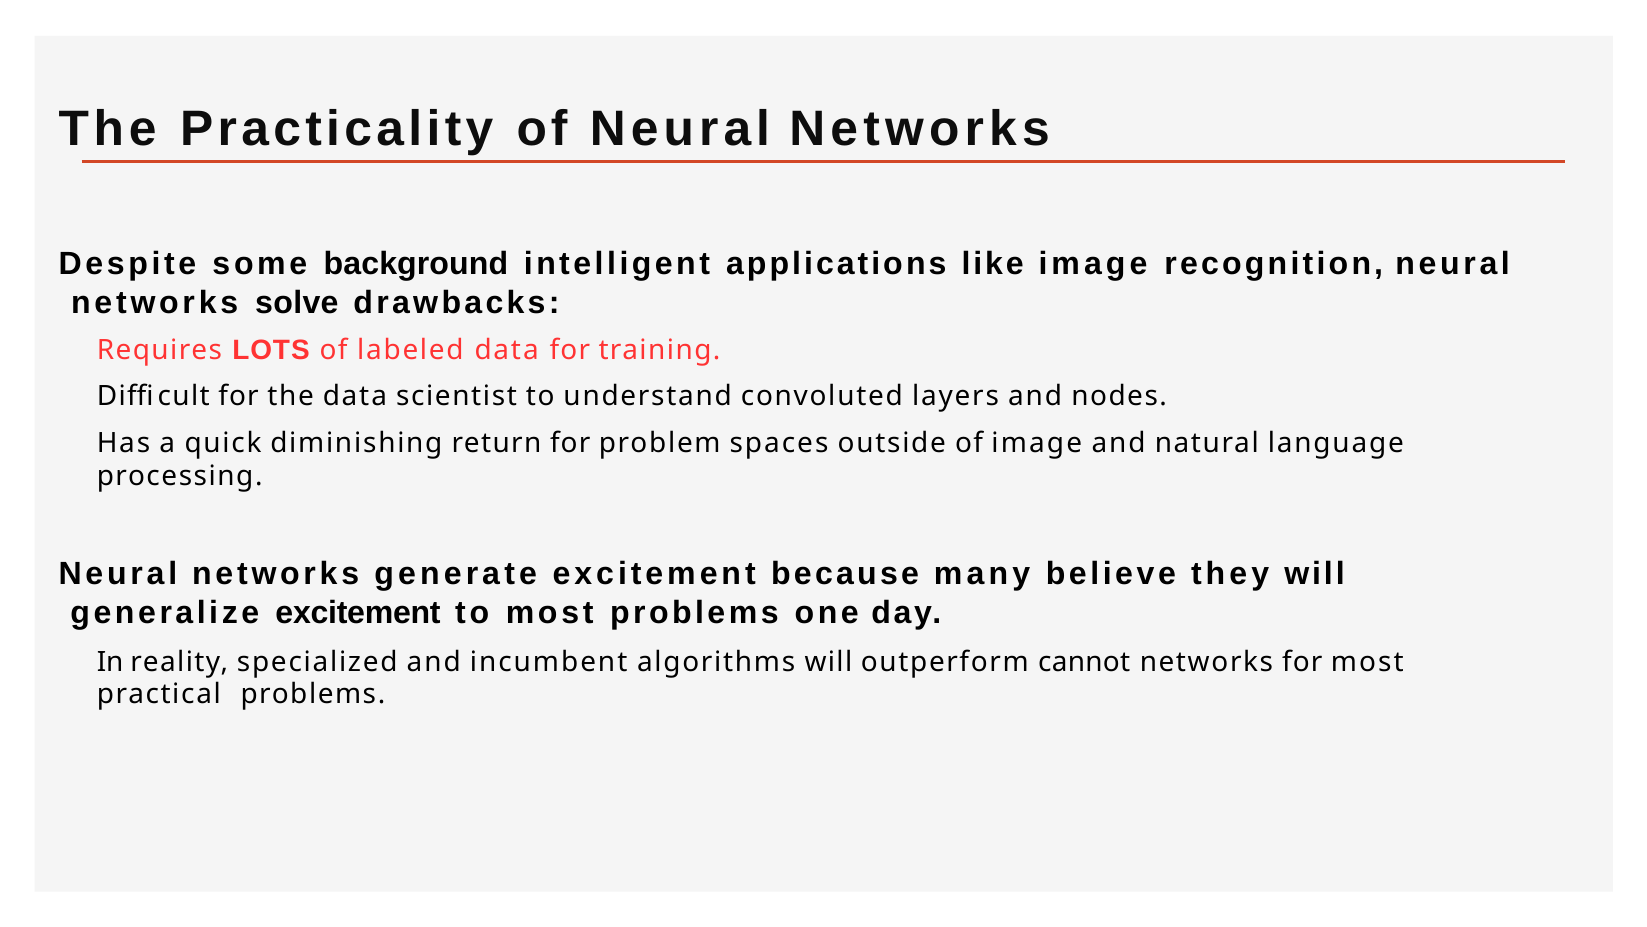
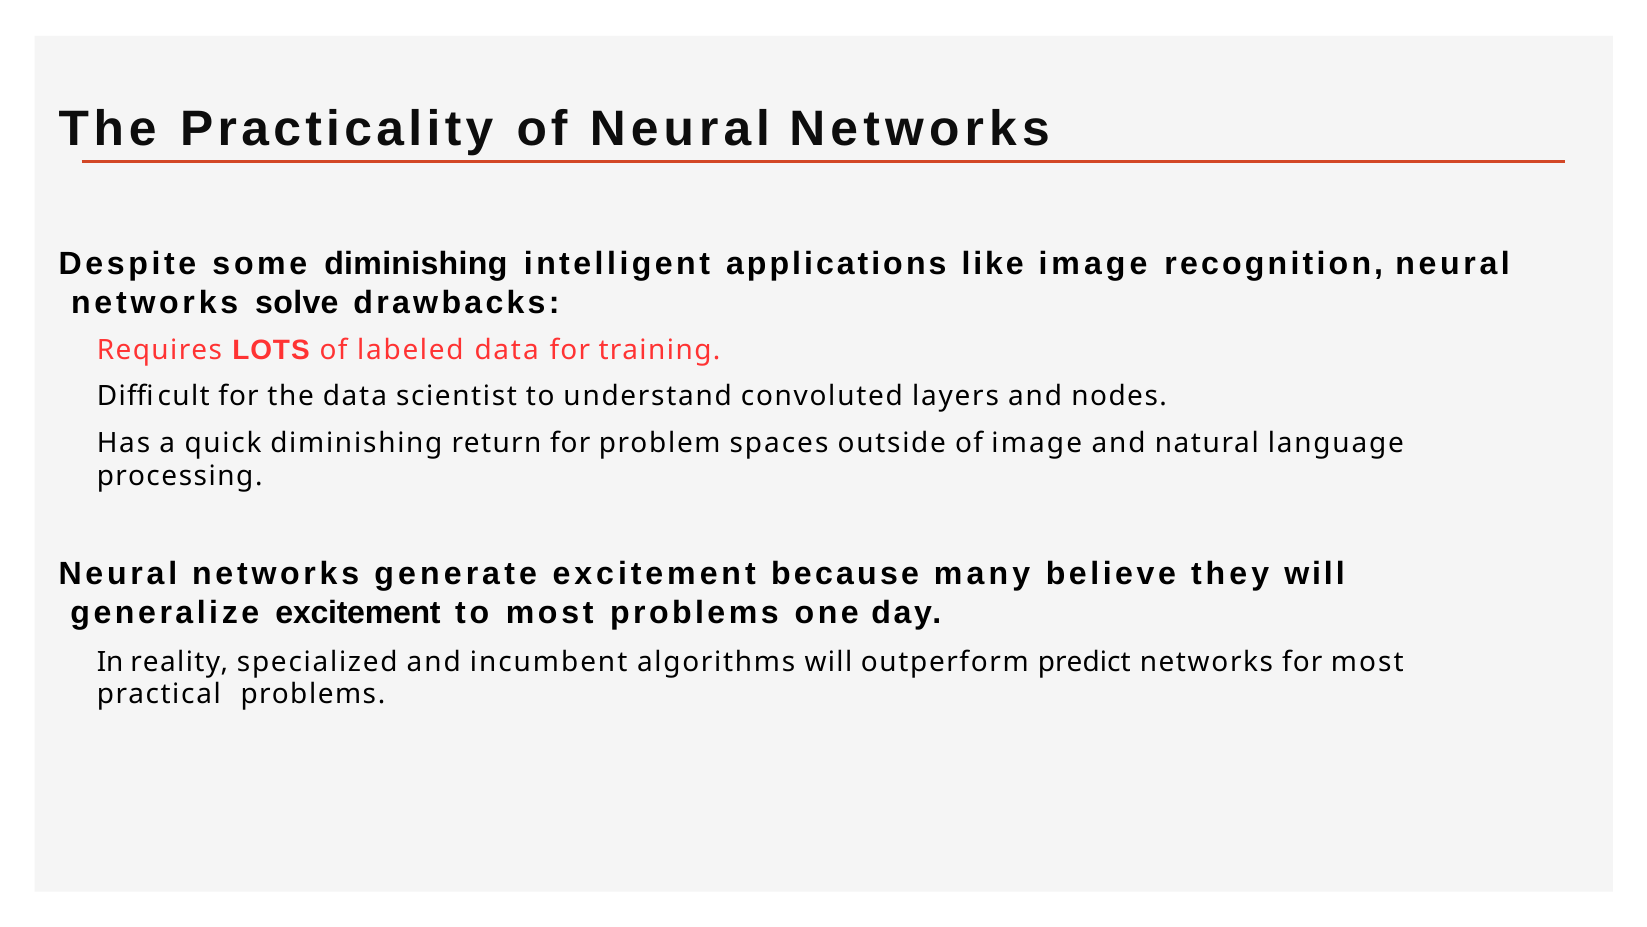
some background: background -> diminishing
cannot: cannot -> predict
